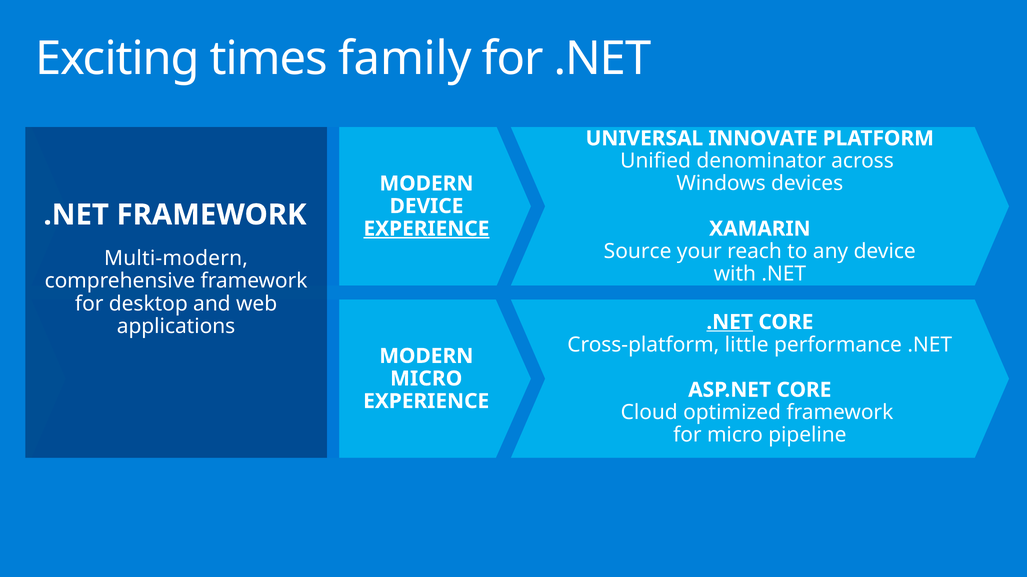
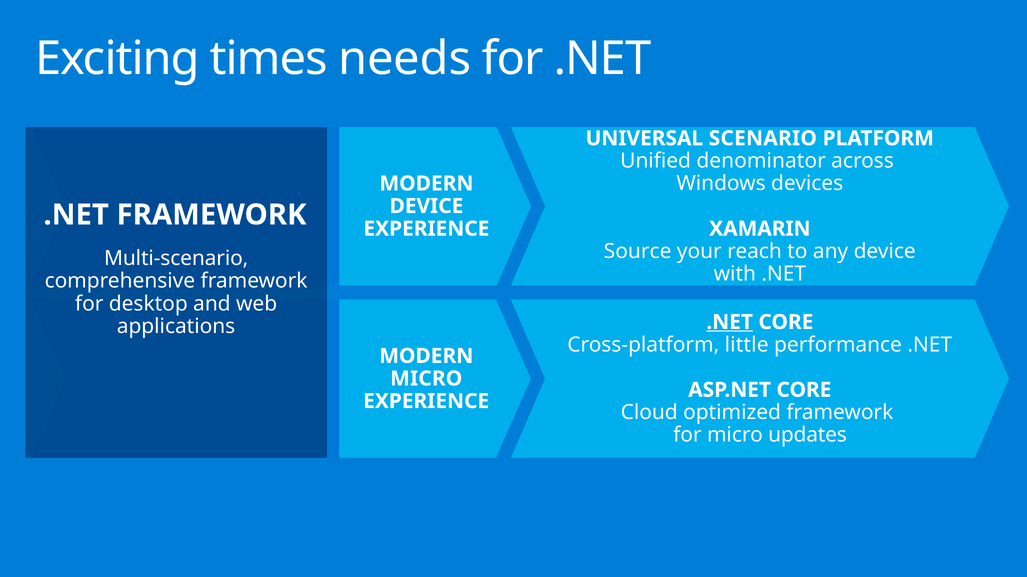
family: family -> needs
INNOVATE: INNOVATE -> SCENARIO
EXPERIENCE at (426, 229) underline: present -> none
Multi-modern: Multi-modern -> Multi-scenario
pipeline: pipeline -> updates
